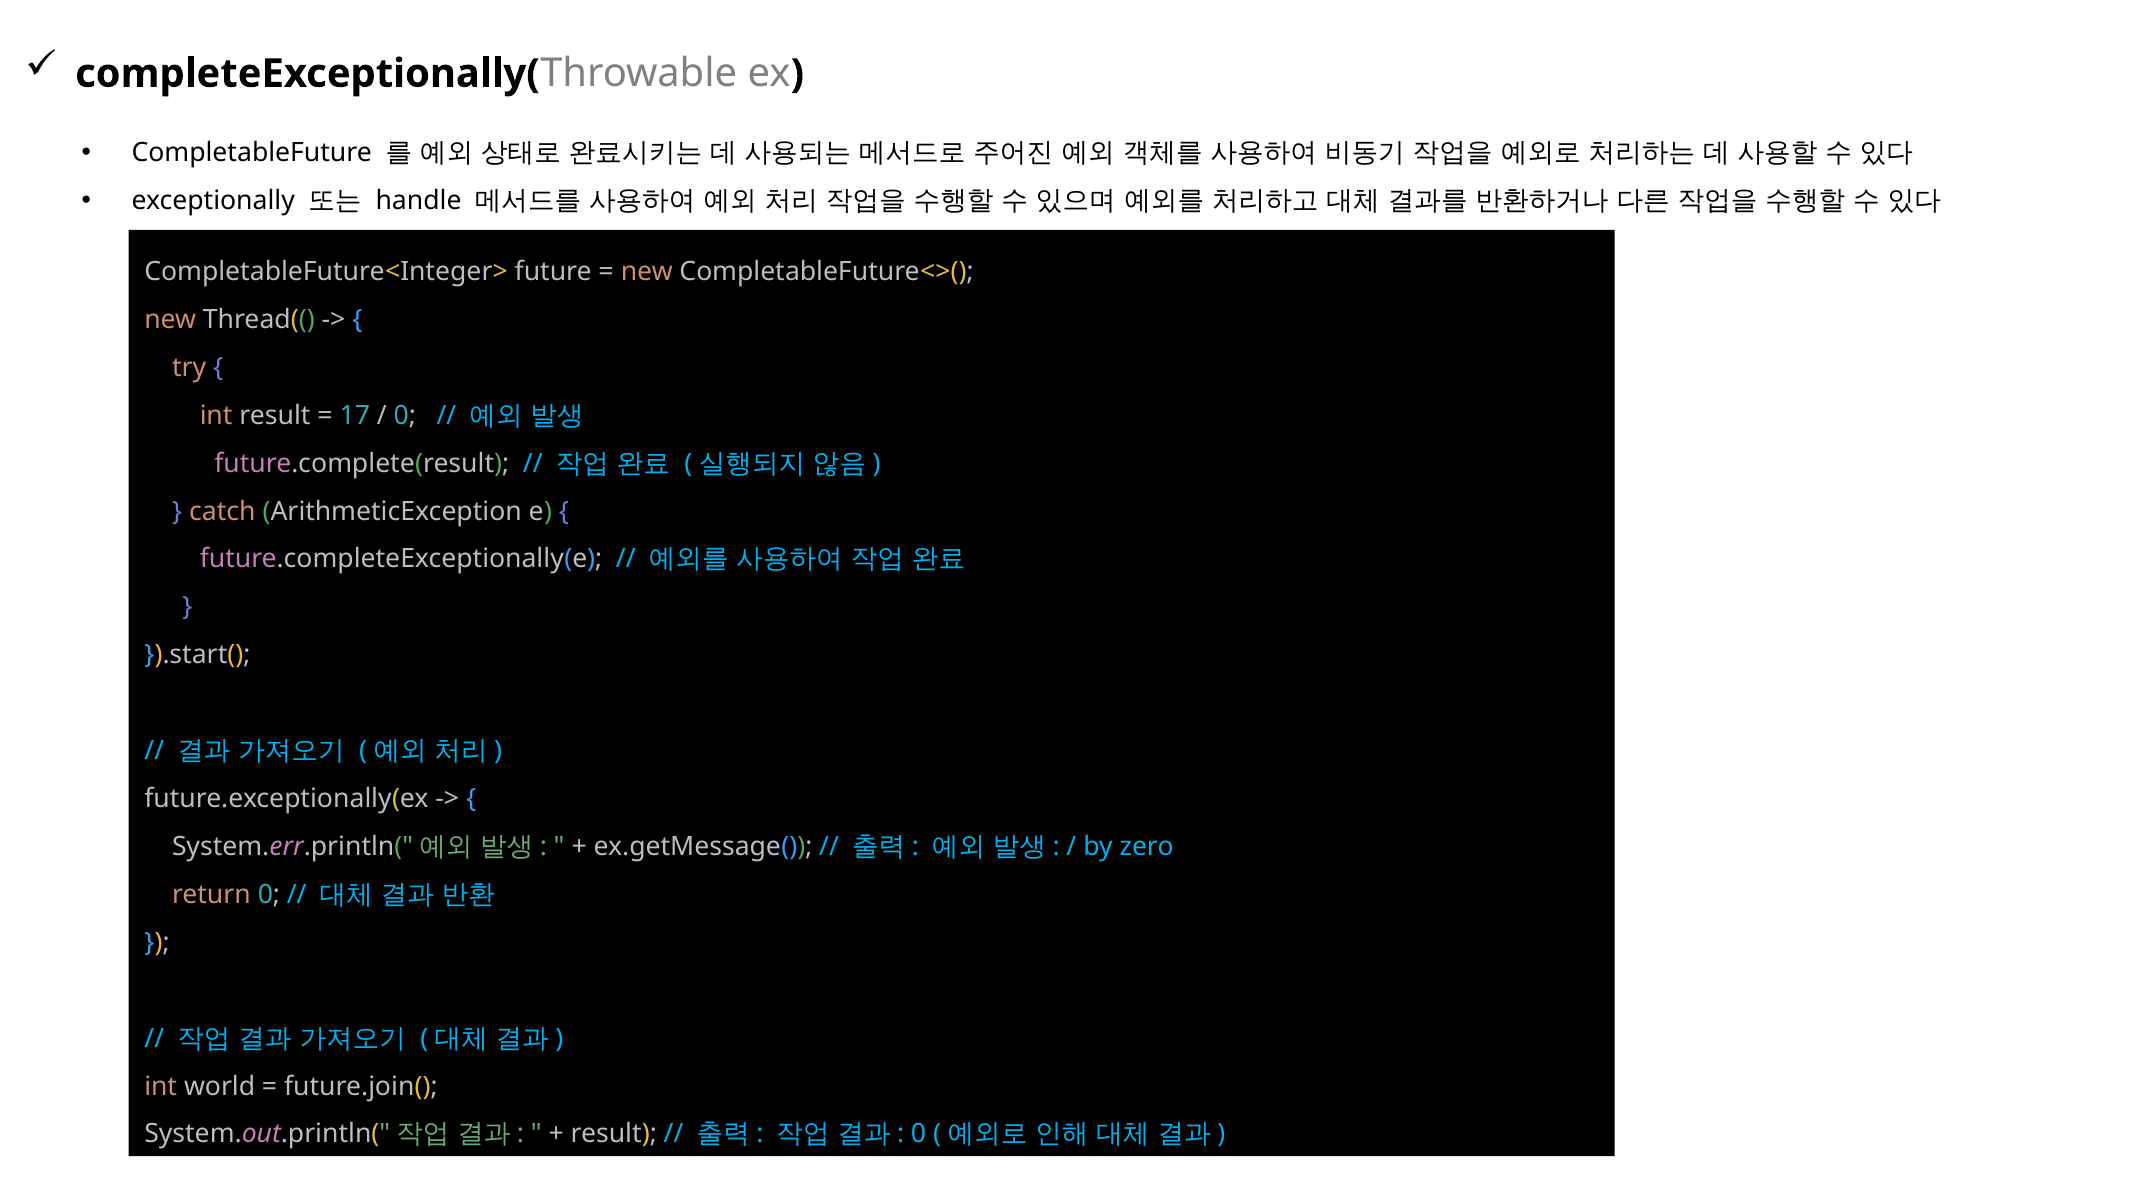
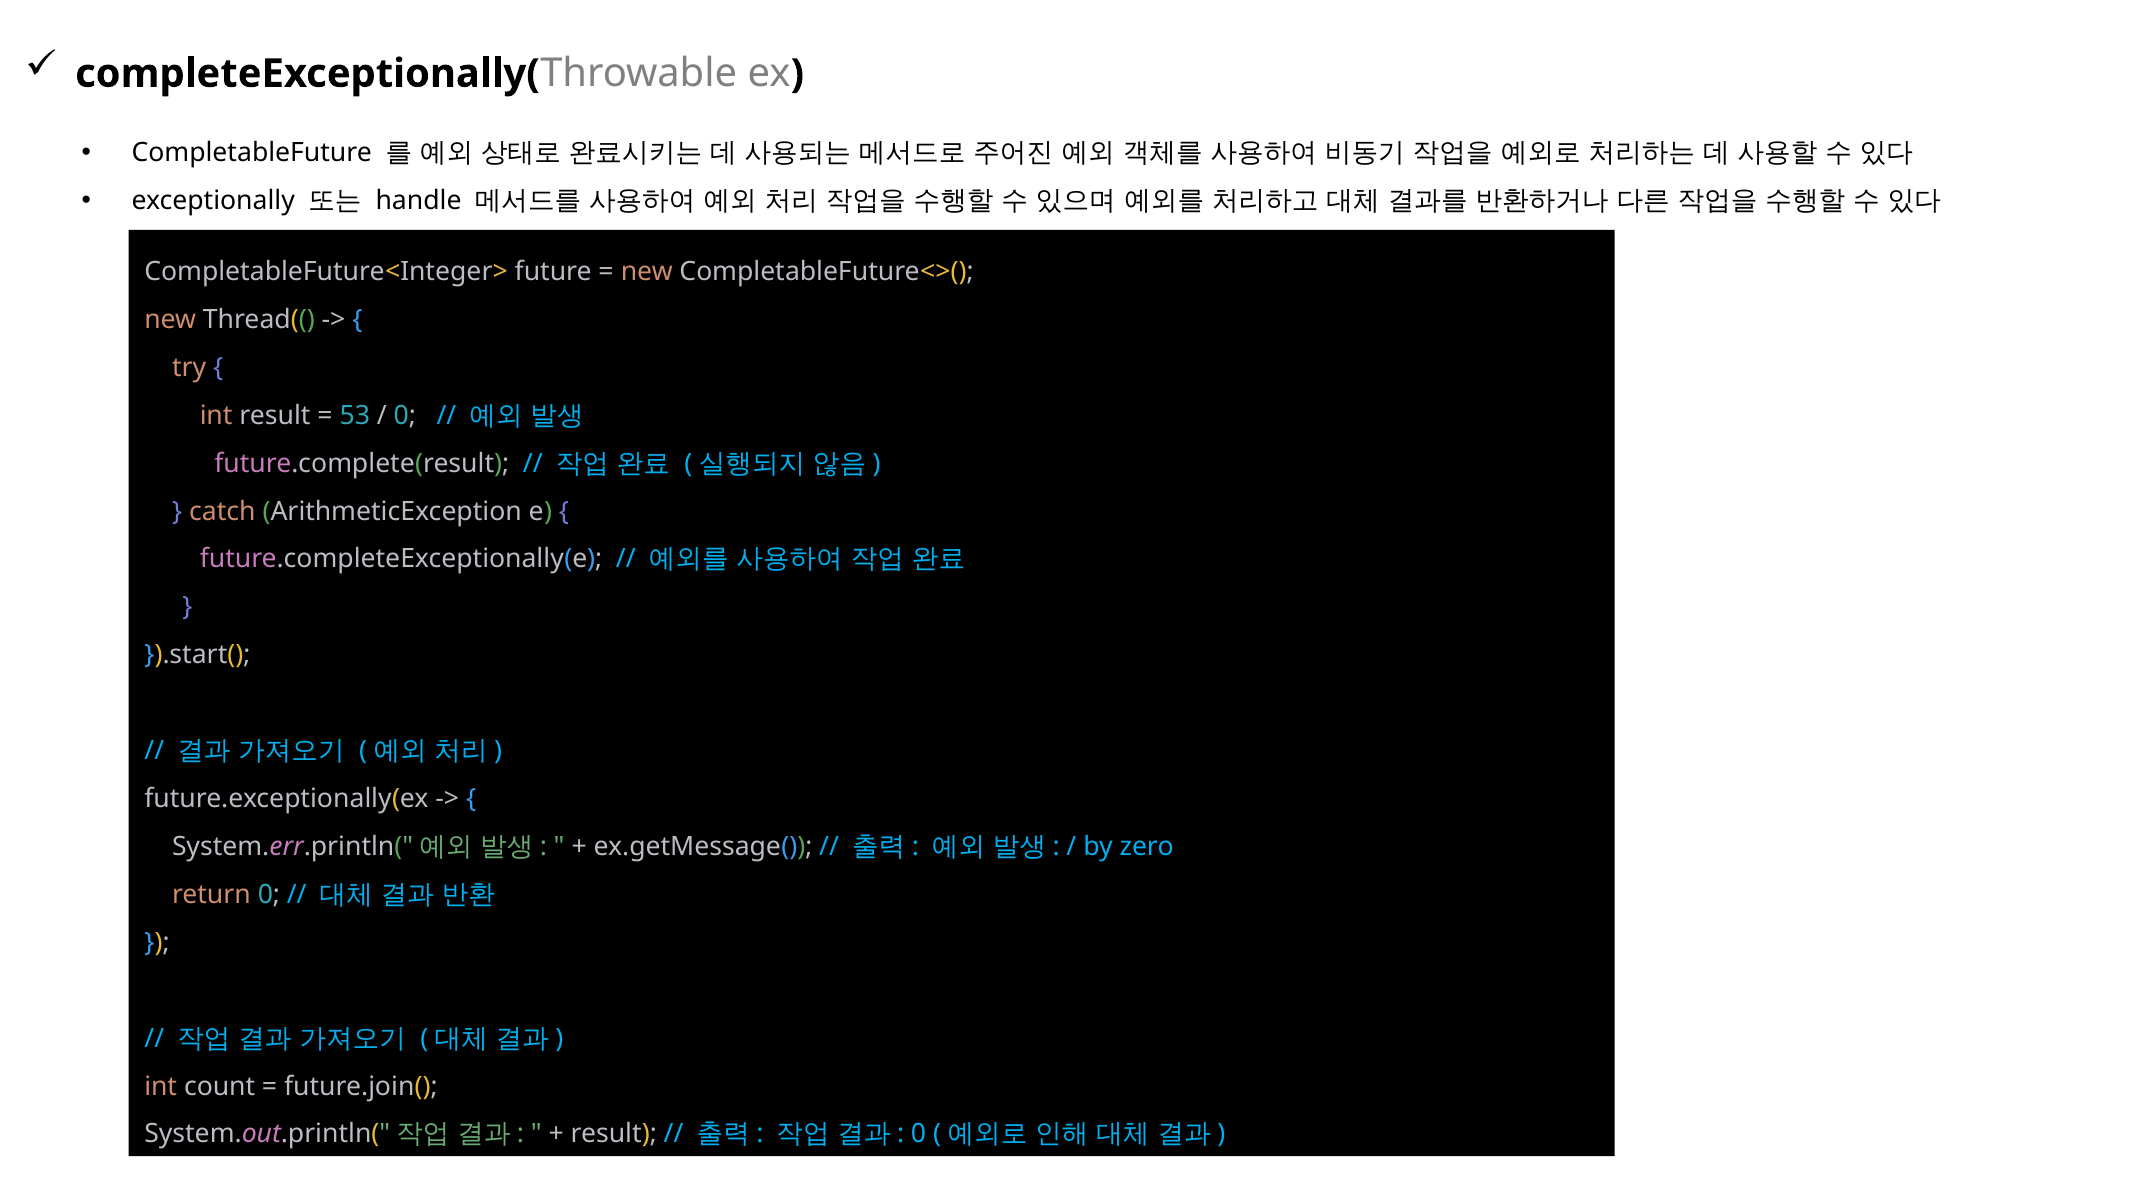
17: 17 -> 53
world: world -> count
